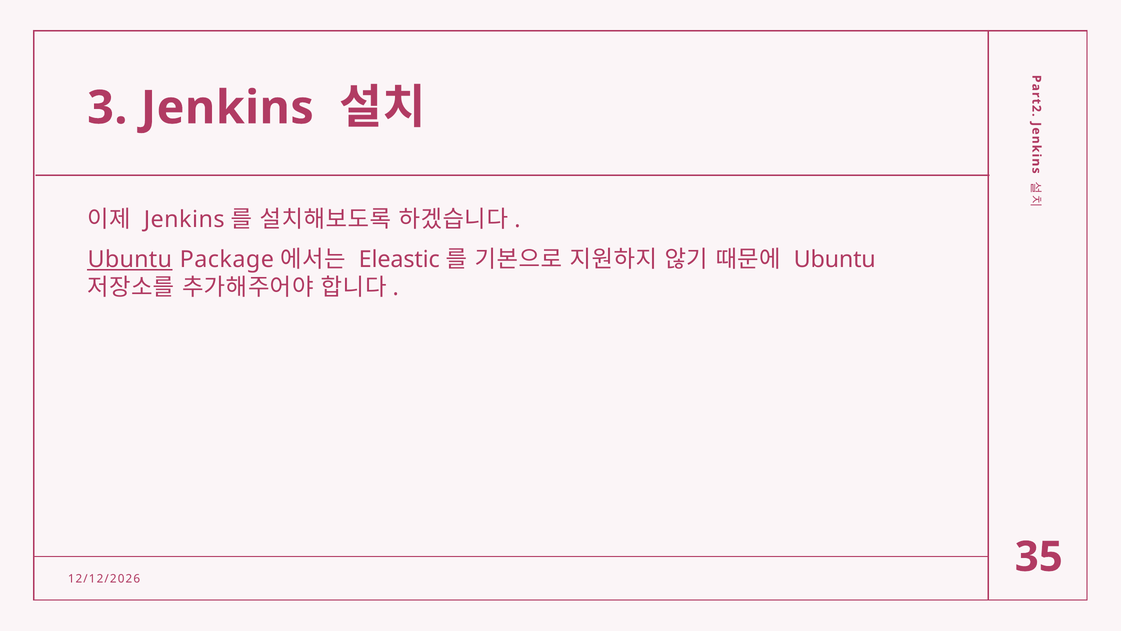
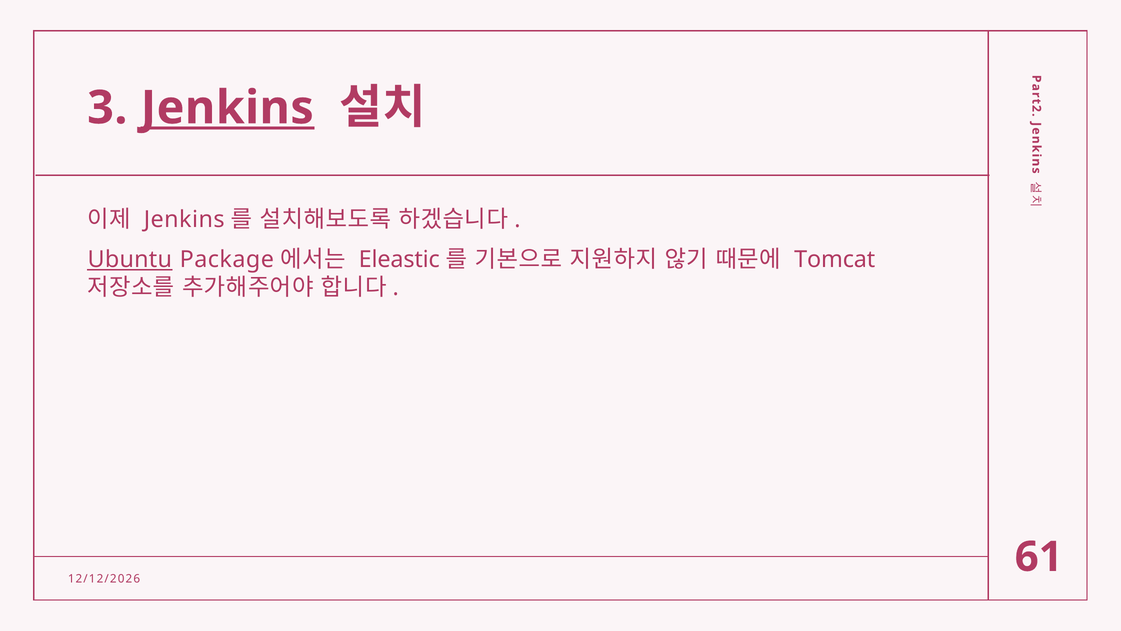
Jenkins at (227, 108) underline: none -> present
Ubuntu at (835, 259): Ubuntu -> Tomcat
35: 35 -> 61
